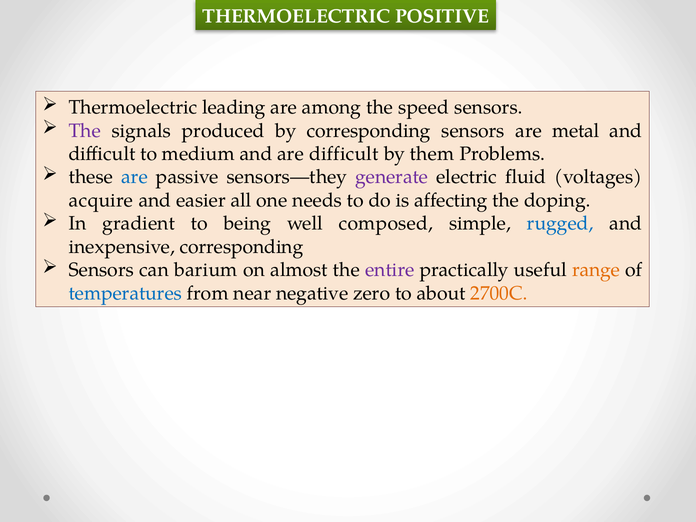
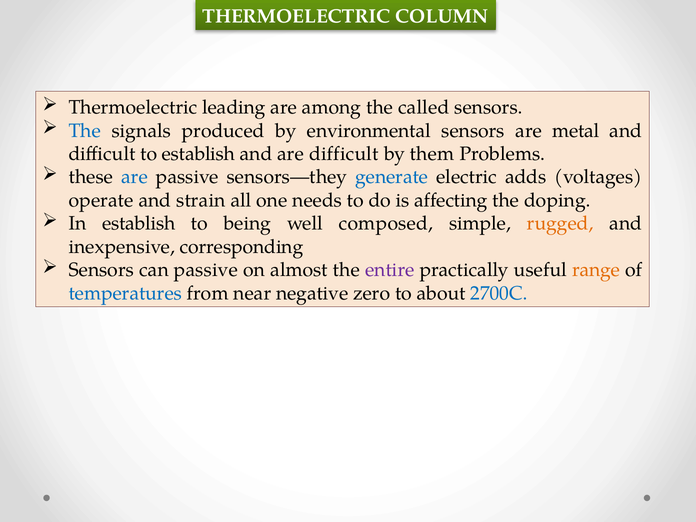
POSITIVE: POSITIVE -> COLUMN
speed: speed -> called
The at (85, 131) colour: purple -> blue
by corresponding: corresponding -> environmental
to medium: medium -> establish
generate colour: purple -> blue
fluid: fluid -> adds
acquire: acquire -> operate
easier: easier -> strain
In gradient: gradient -> establish
rugged colour: blue -> orange
can barium: barium -> passive
2700C colour: orange -> blue
